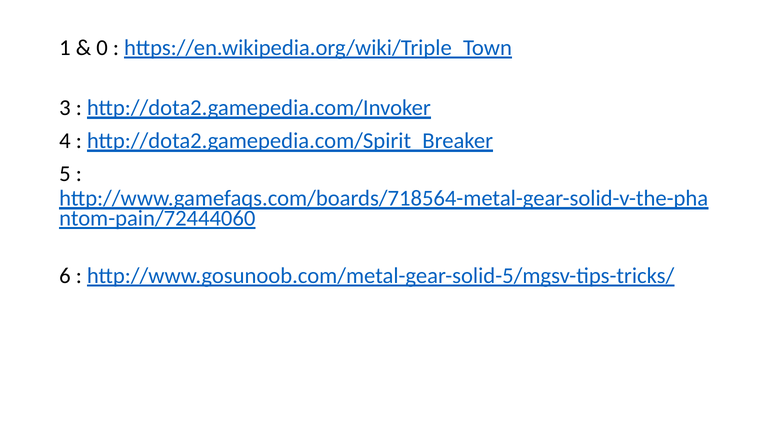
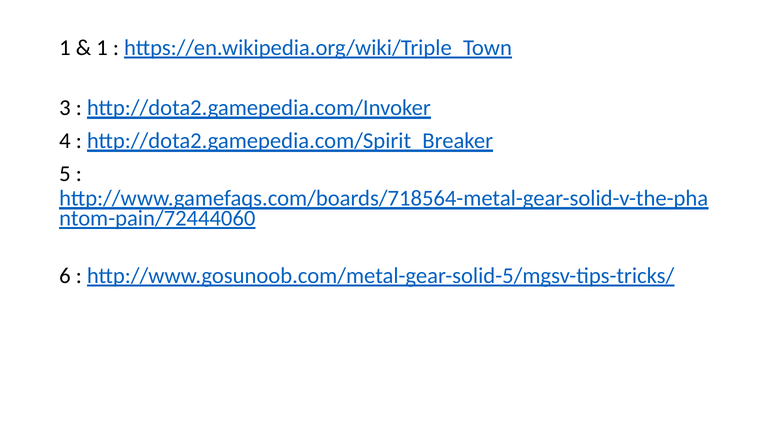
0 at (102, 48): 0 -> 1
